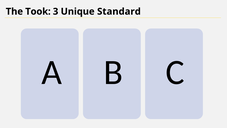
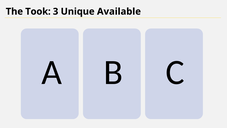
Standard: Standard -> Available
